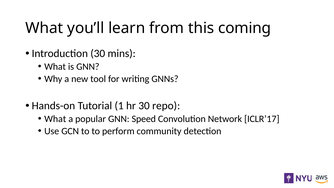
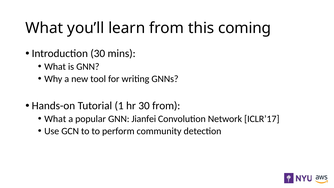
30 repo: repo -> from
Speed: Speed -> Jianfei
